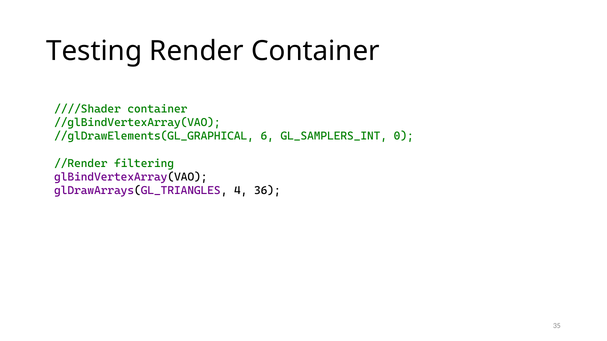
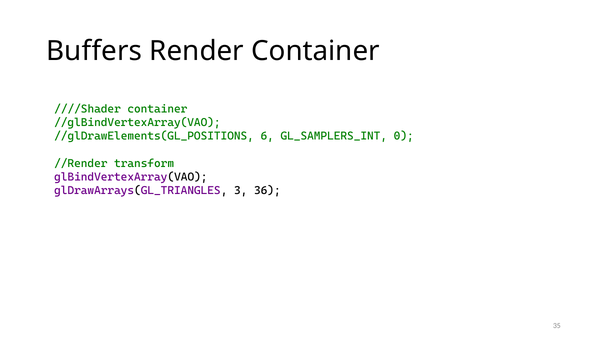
Testing: Testing -> Buffers
//glDrawElements(GL_GRAPHICAL: //glDrawElements(GL_GRAPHICAL -> //glDrawElements(GL_POSITIONS
filtering: filtering -> transform
4: 4 -> 3
